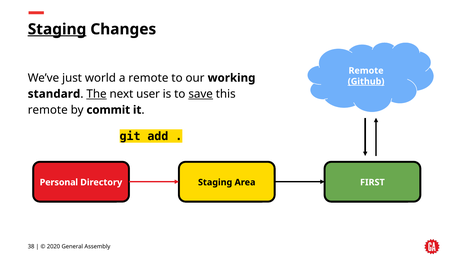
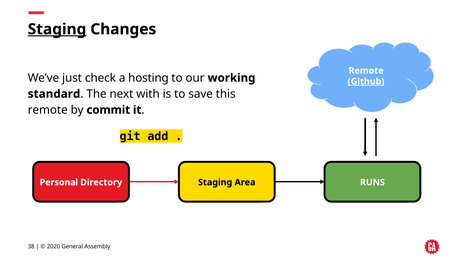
world: world -> check
a remote: remote -> hosting
The underline: present -> none
user: user -> with
save underline: present -> none
FIRST: FIRST -> RUNS
